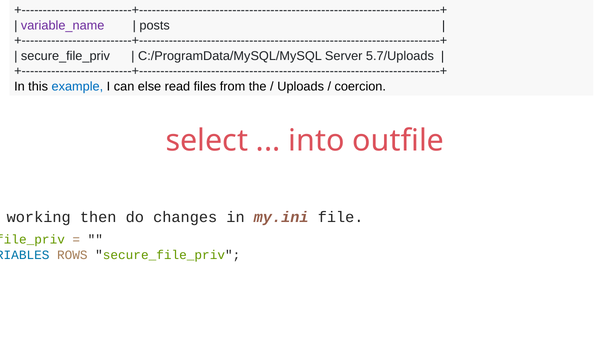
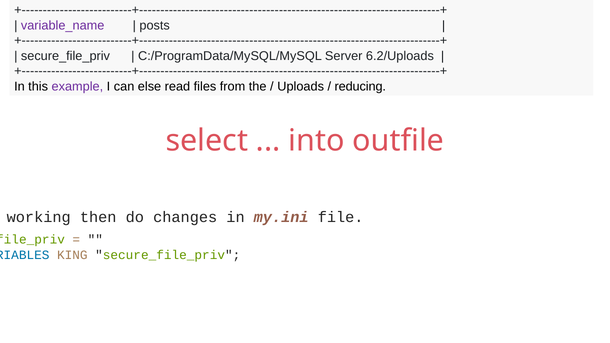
5.7/Uploads: 5.7/Uploads -> 6.2/Uploads
example colour: blue -> purple
coercion: coercion -> reducing
ROWS: ROWS -> KING
